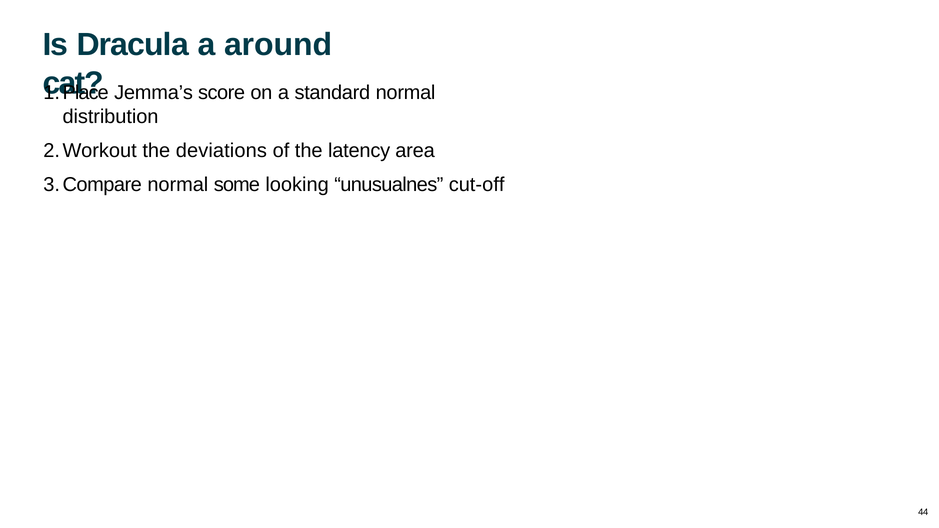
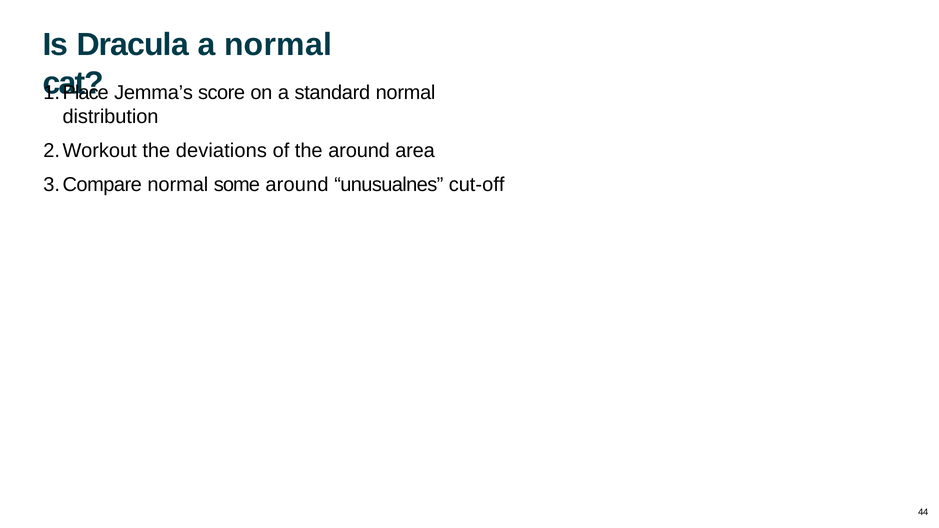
a around: around -> normal
the latency: latency -> around
some looking: looking -> around
